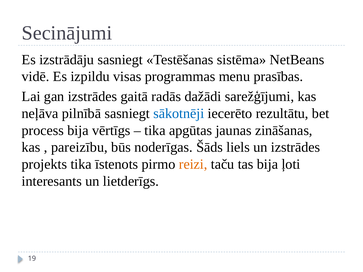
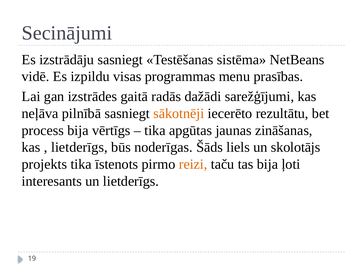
sākotnēji colour: blue -> orange
pareizību at (79, 147): pareizību -> lietderīgs
un izstrādes: izstrādes -> skolotājs
